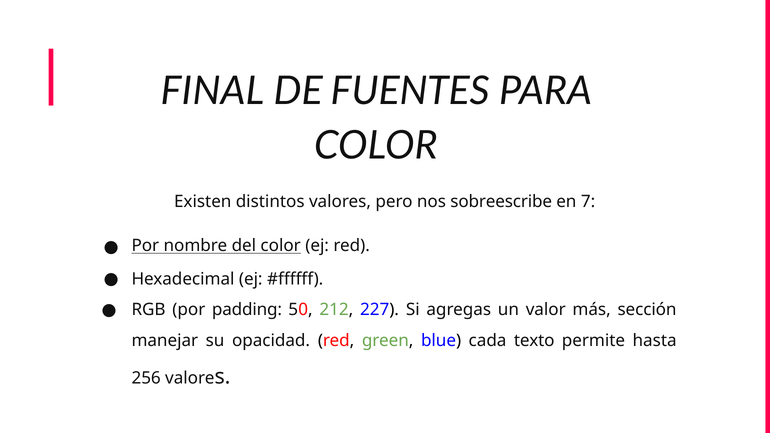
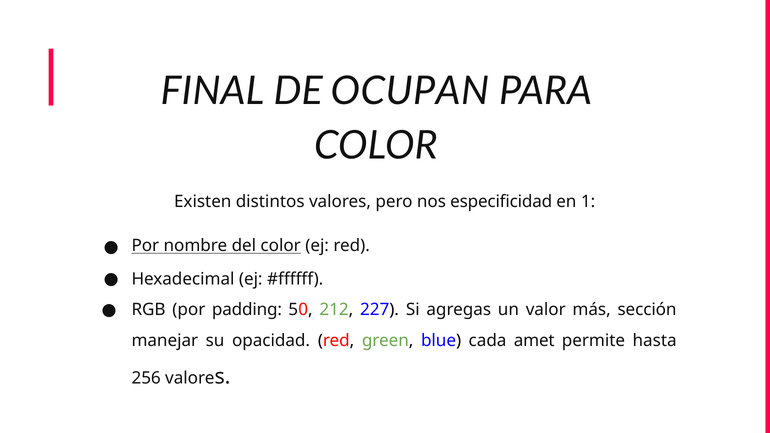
FUENTES: FUENTES -> OCUPAN
sobreescribe: sobreescribe -> especificidad
7: 7 -> 1
texto: texto -> amet
